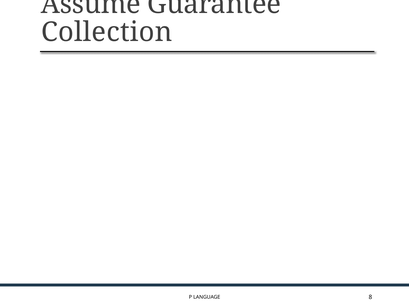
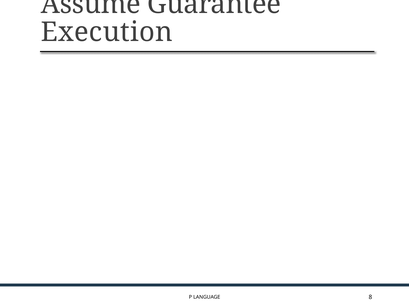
Collection: Collection -> Execution
